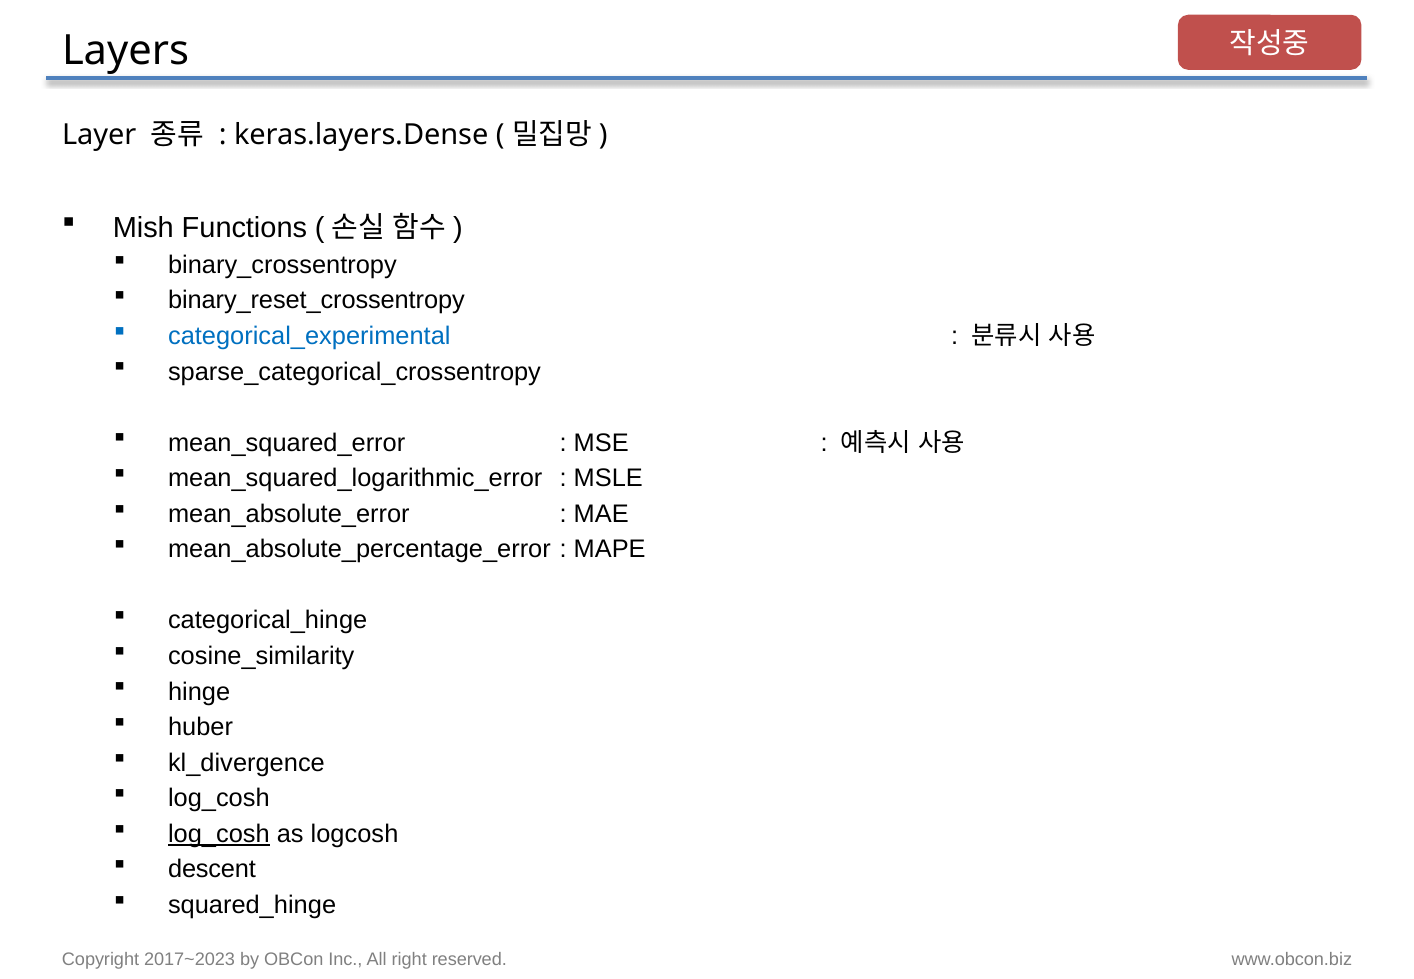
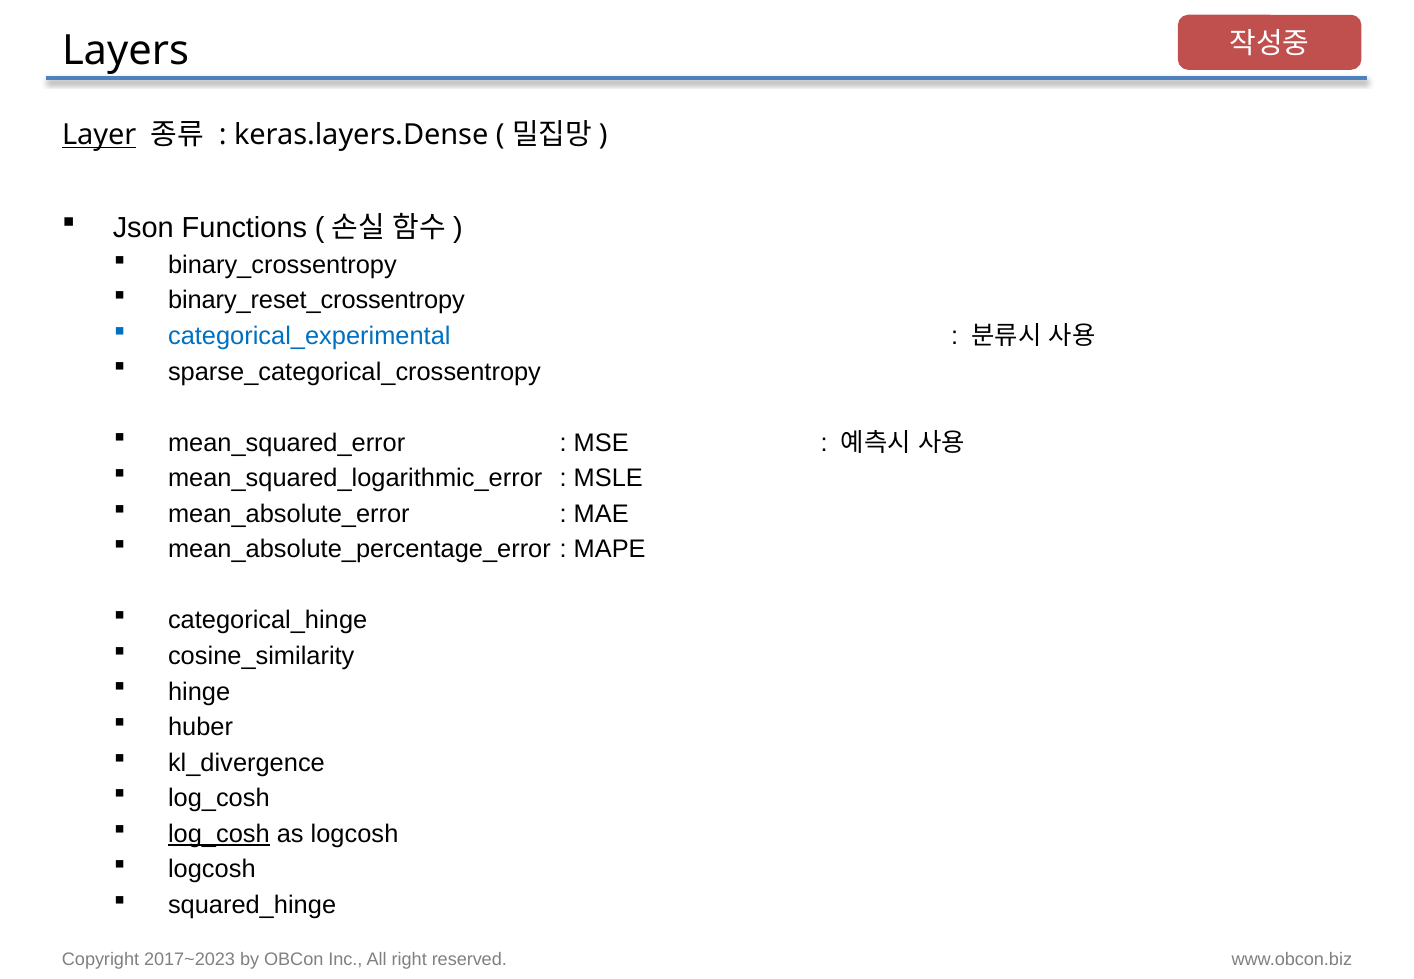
Layer underline: none -> present
Mish: Mish -> Json
descent at (212, 869): descent -> logcosh
